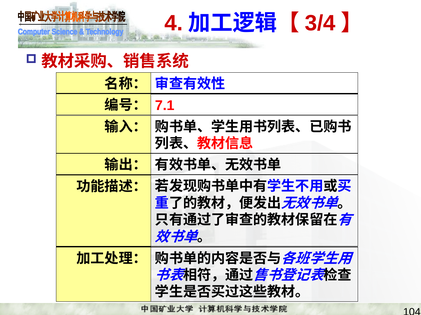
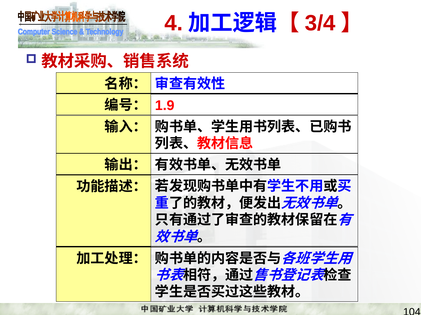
7.1: 7.1 -> 1.9
